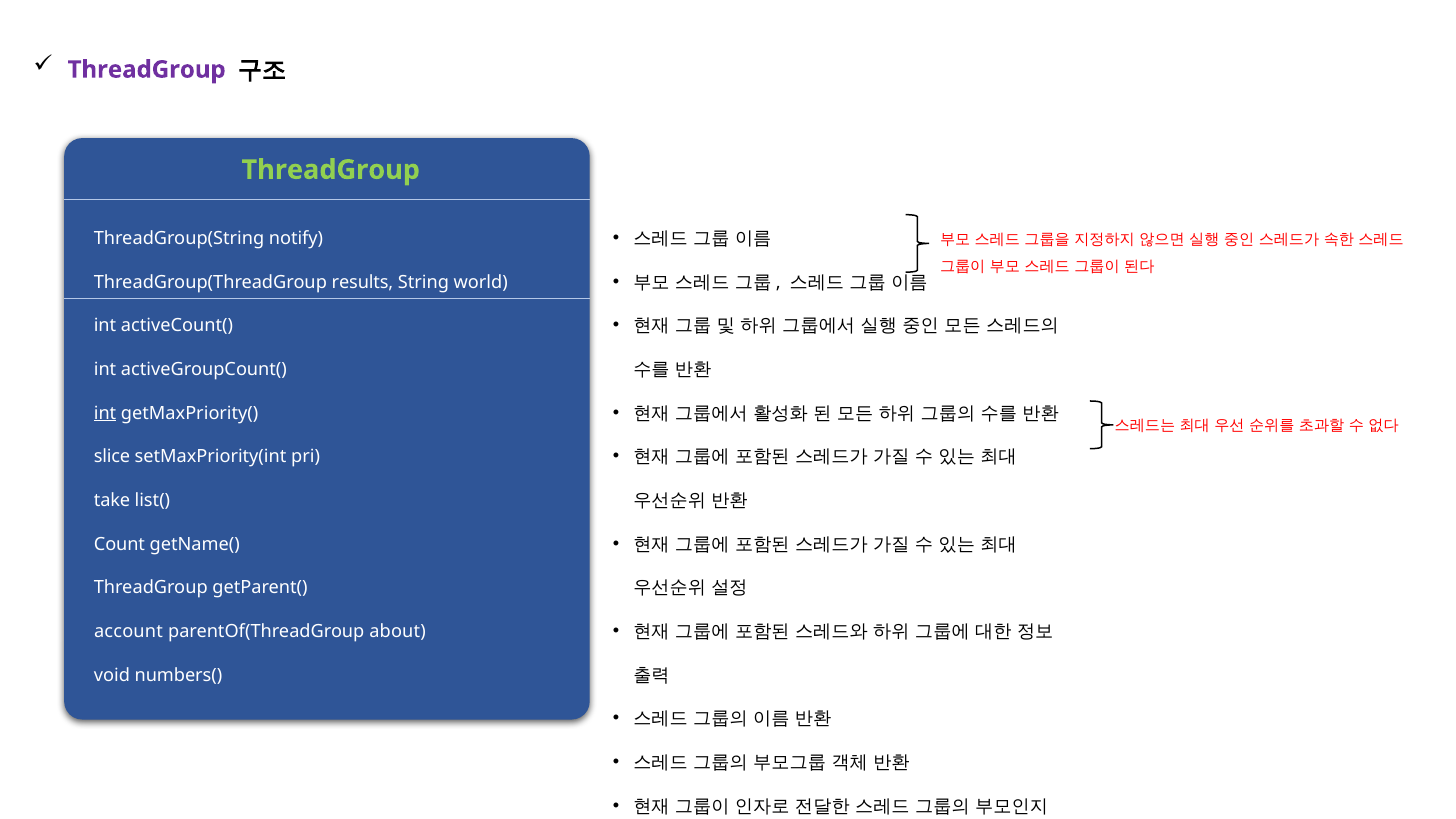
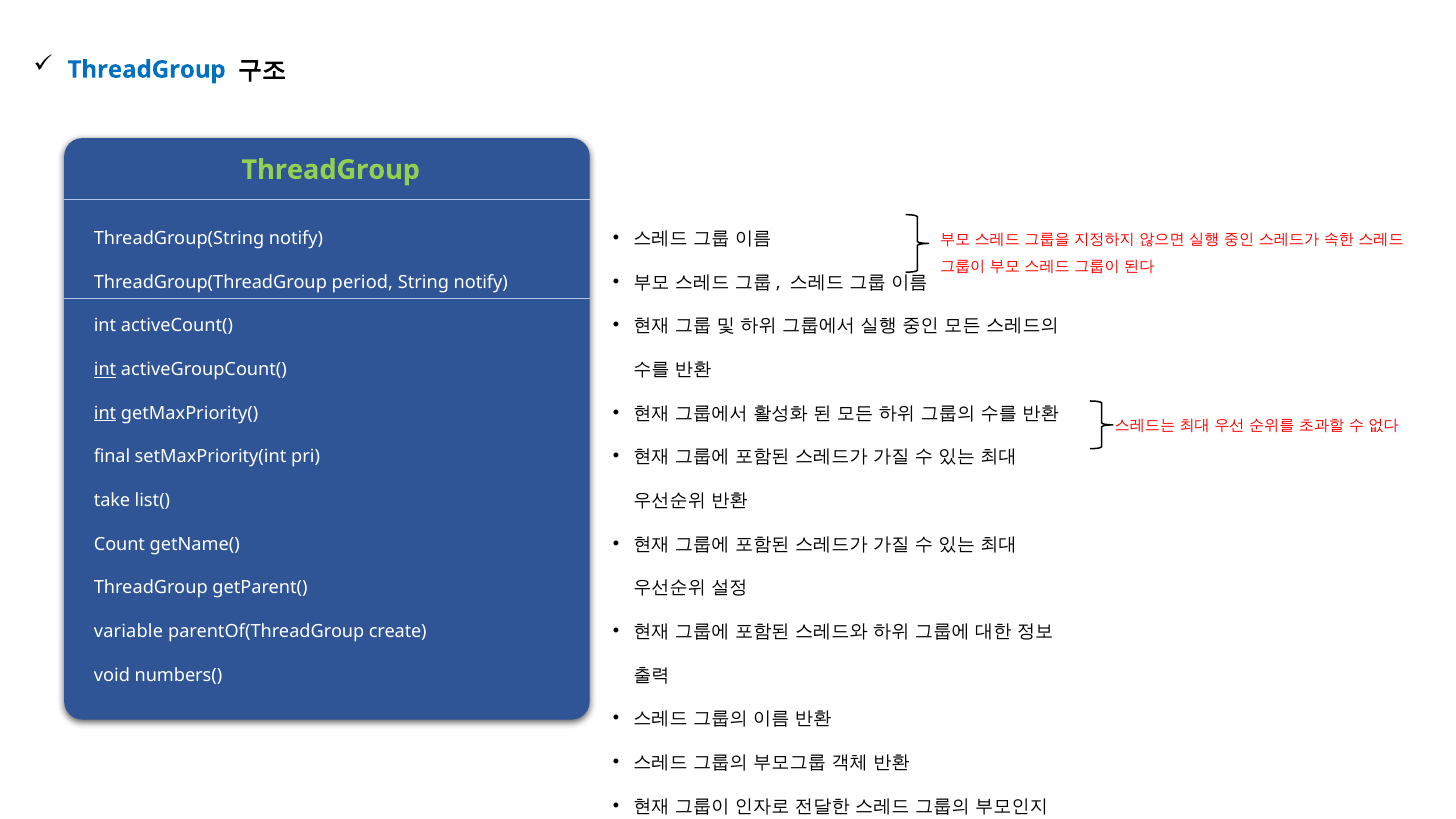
ThreadGroup at (147, 70) colour: purple -> blue
results: results -> period
String world: world -> notify
int at (105, 369) underline: none -> present
slice: slice -> final
account: account -> variable
about: about -> create
